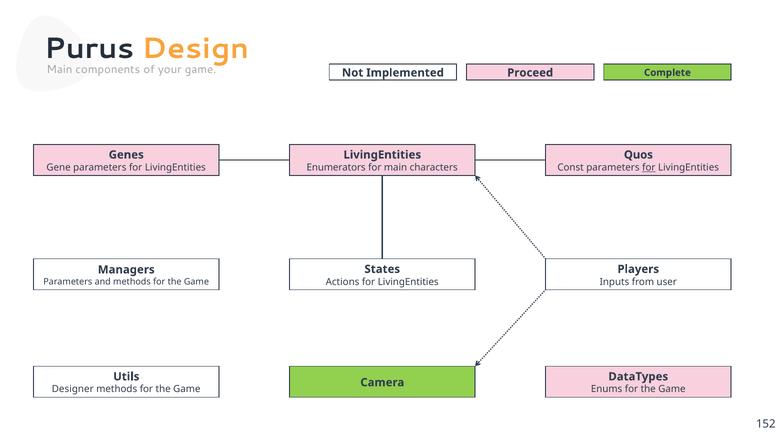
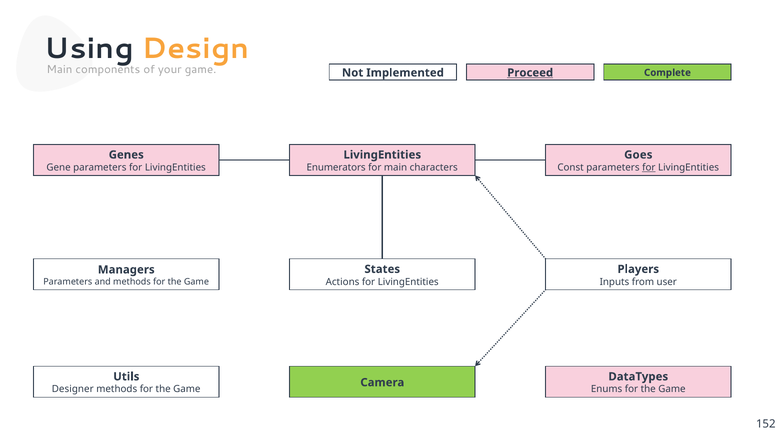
Purus: Purus -> Using
Proceed underline: none -> present
Quos: Quos -> Goes
